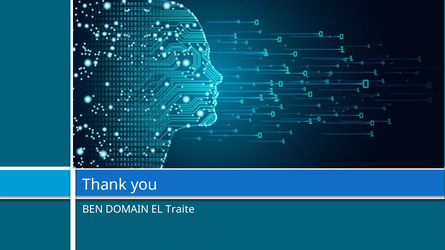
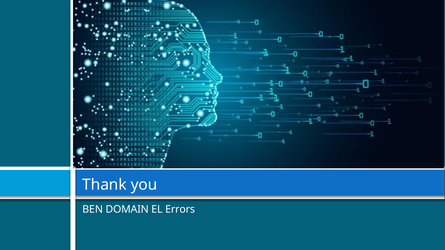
Traite: Traite -> Errors
